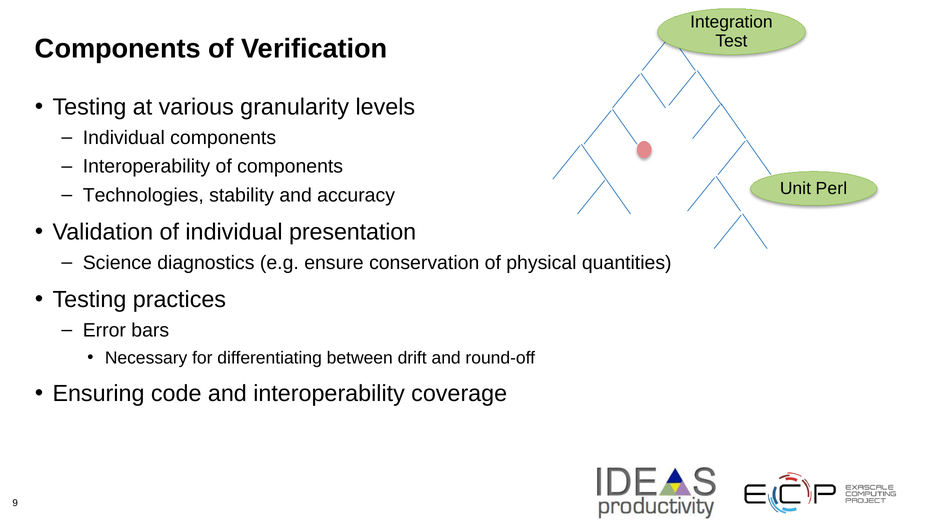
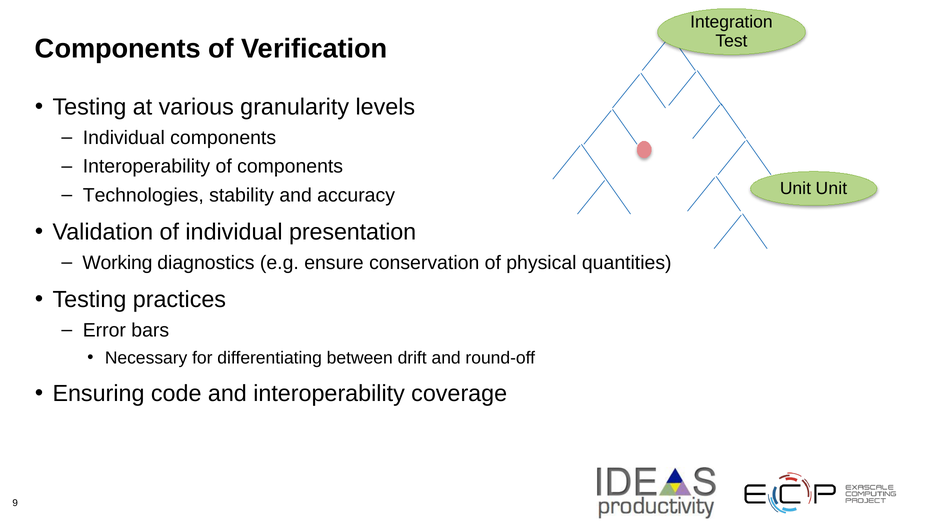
Unit Perl: Perl -> Unit
Science: Science -> Working
